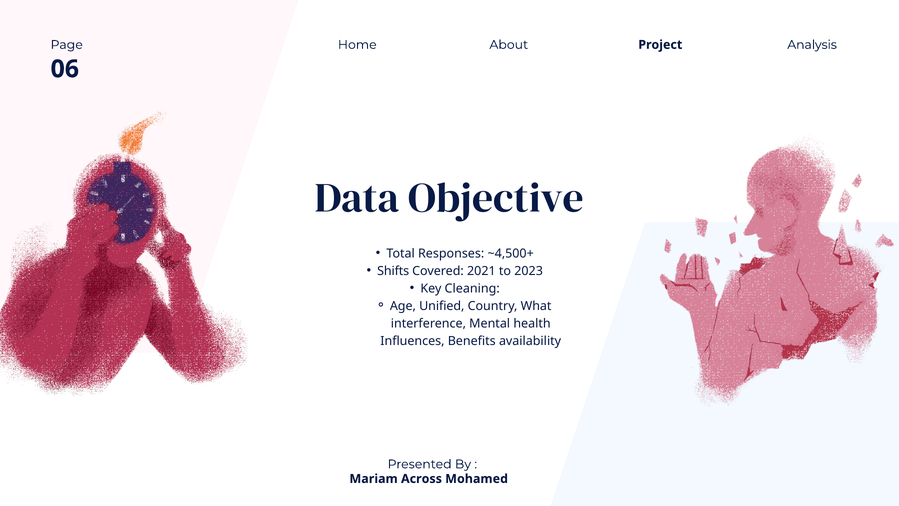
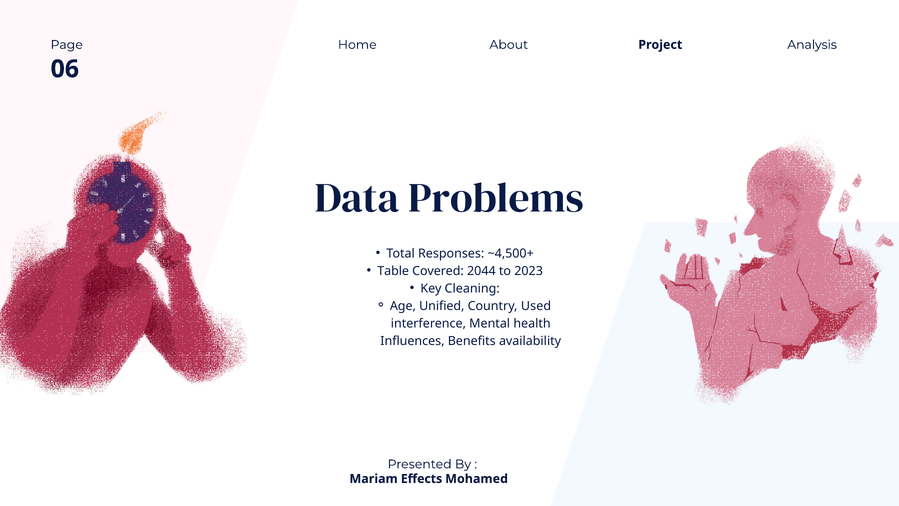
Objective: Objective -> Problems
Shifts: Shifts -> Table
2021: 2021 -> 2044
What: What -> Used
Across: Across -> Effects
